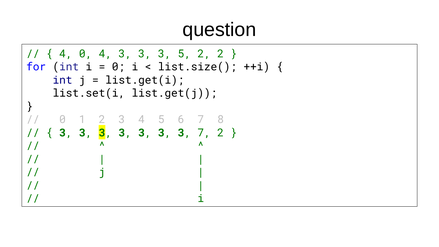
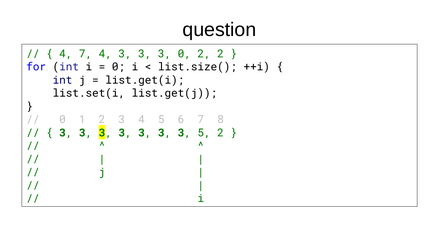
4 0: 0 -> 7
3 5: 5 -> 0
3 7: 7 -> 5
